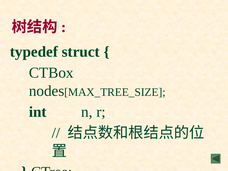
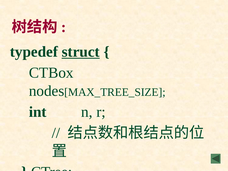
struct underline: none -> present
